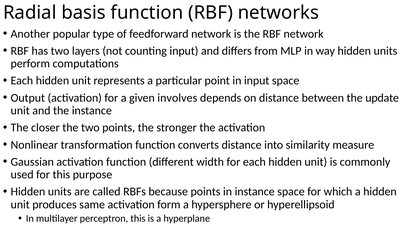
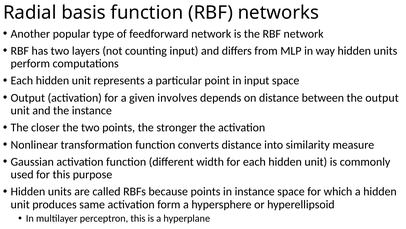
the update: update -> output
